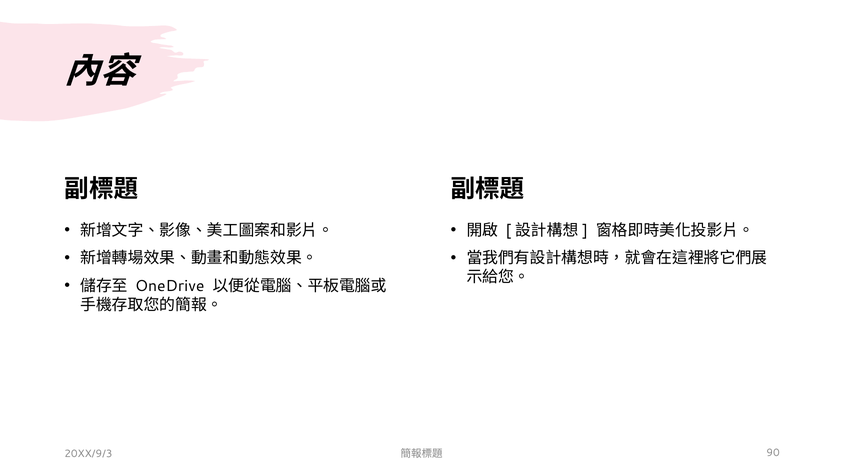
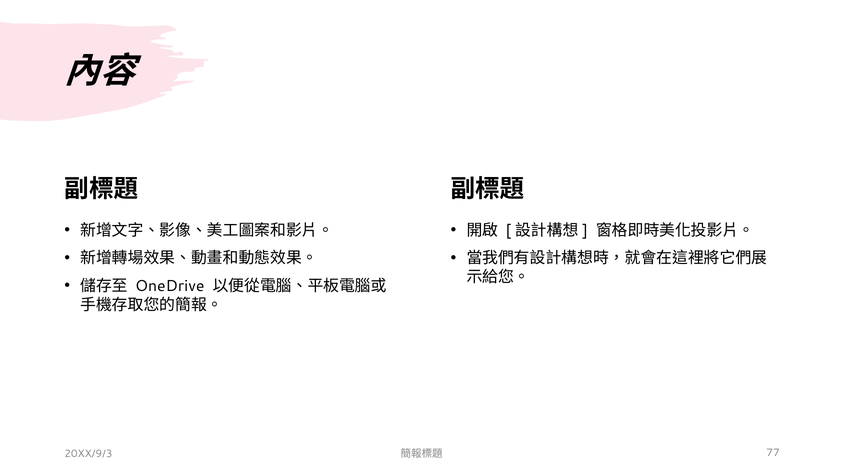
90: 90 -> 77
